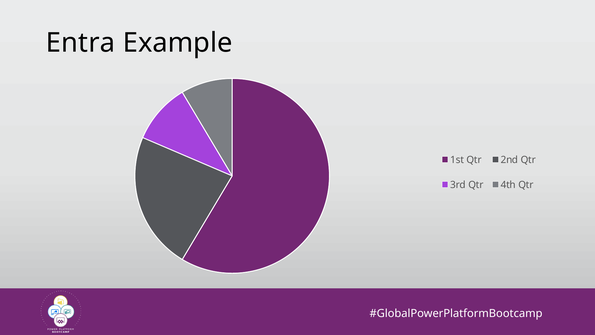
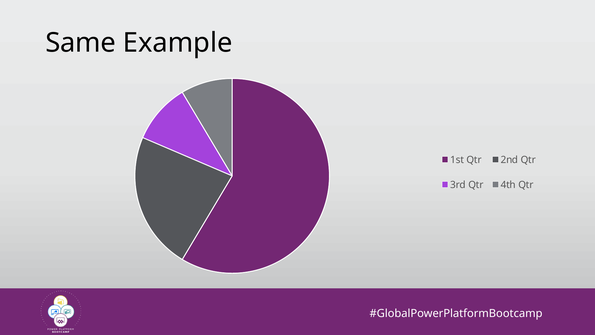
Entra: Entra -> Same
